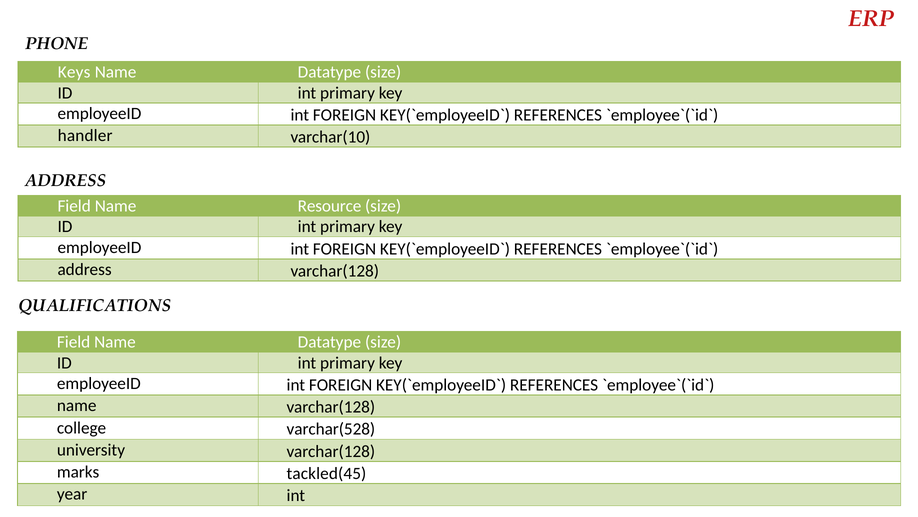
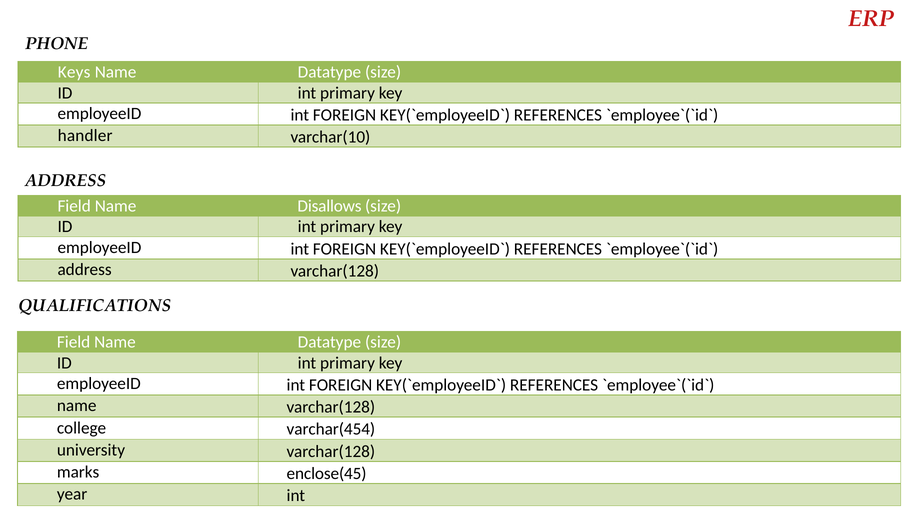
Resource: Resource -> Disallows
varchar(528: varchar(528 -> varchar(454
tackled(45: tackled(45 -> enclose(45
